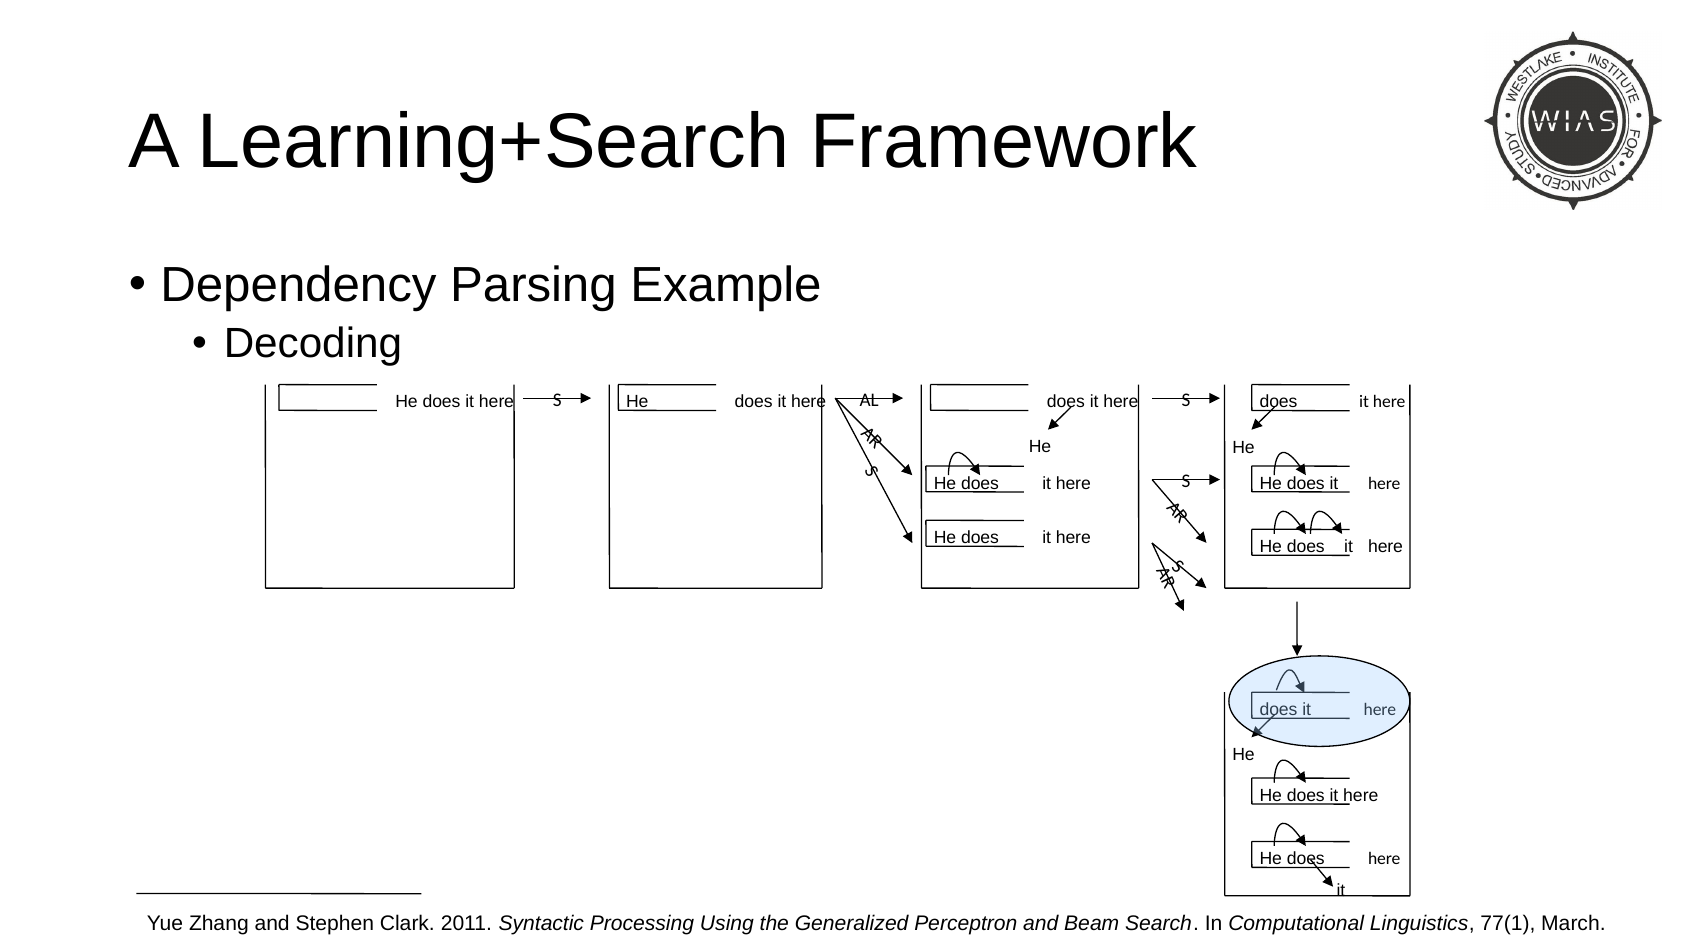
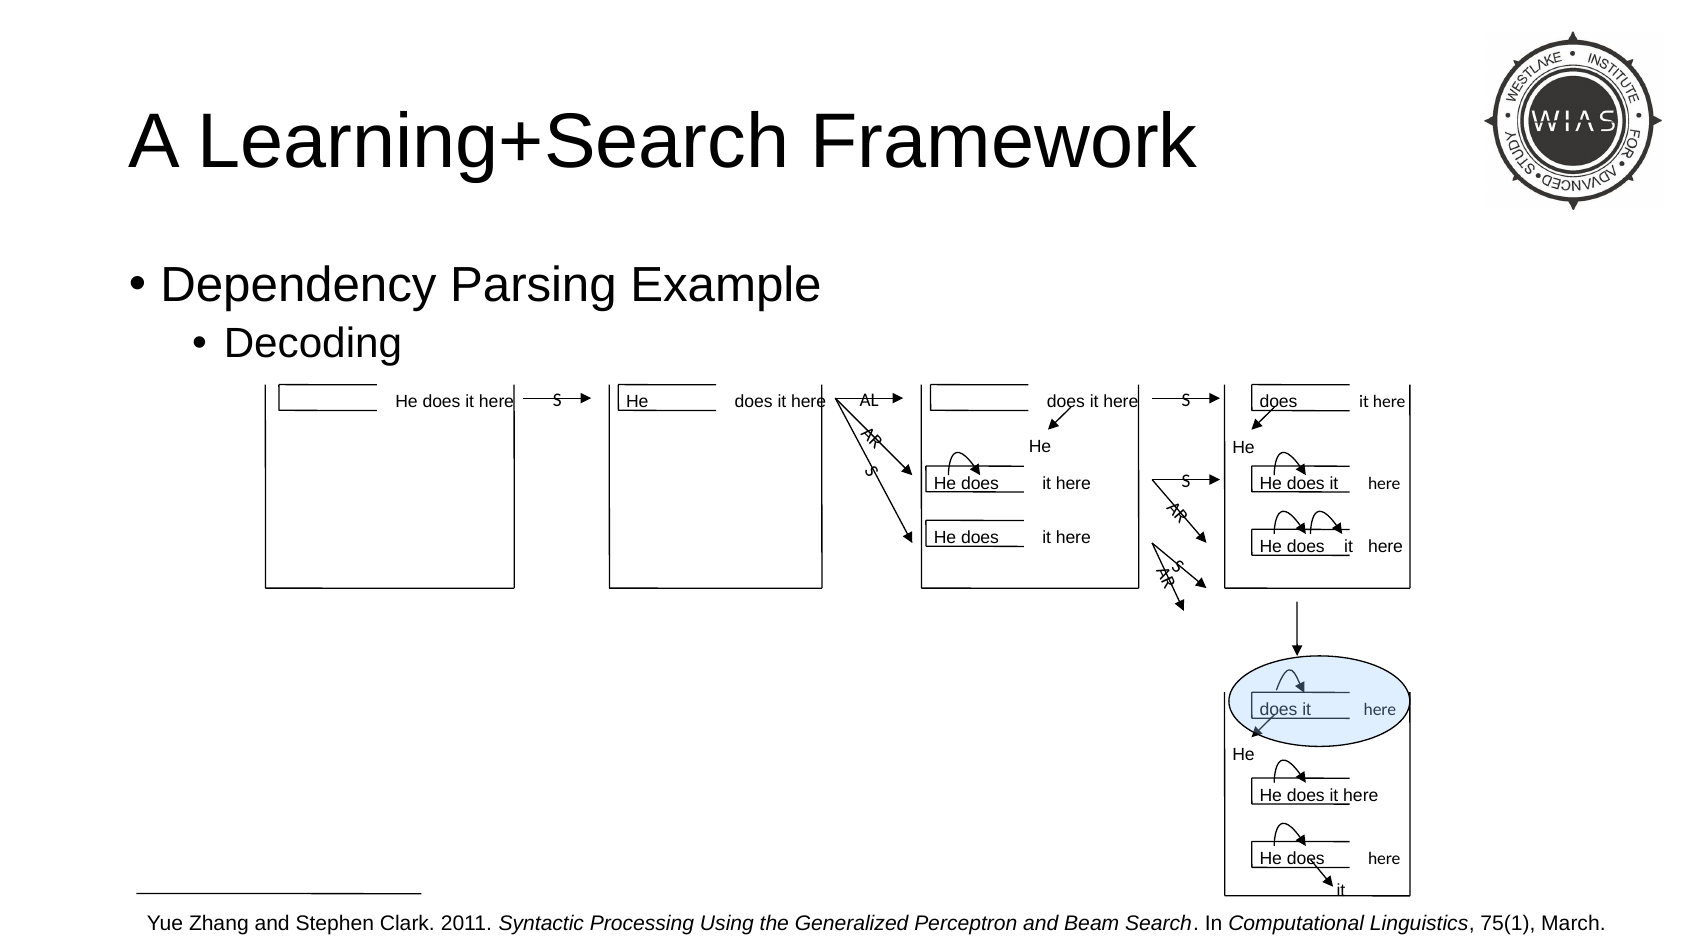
77(1: 77(1 -> 75(1
